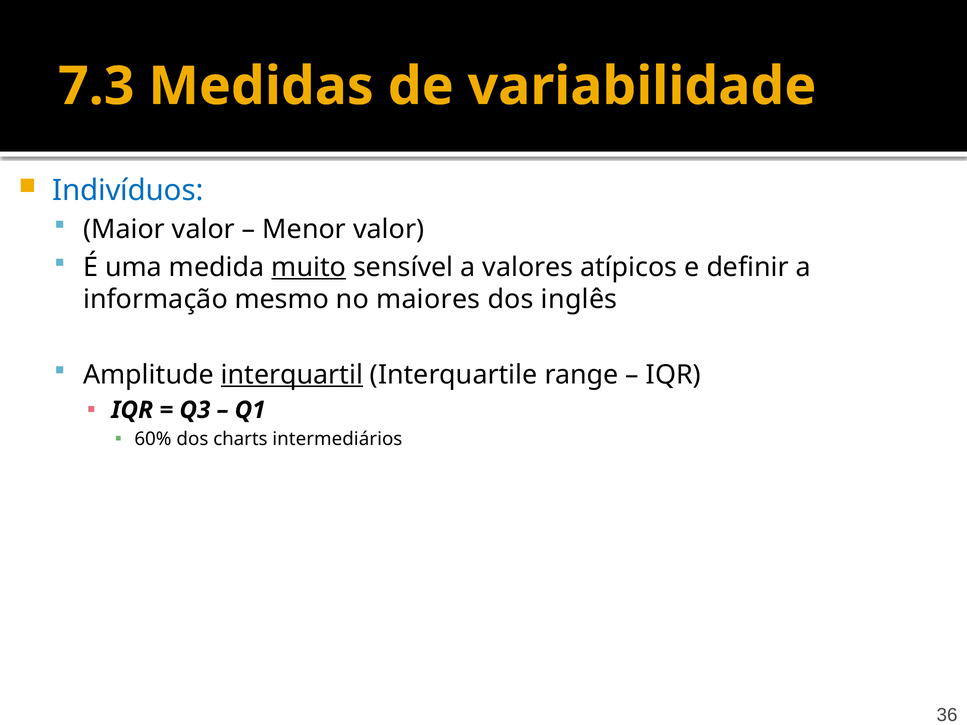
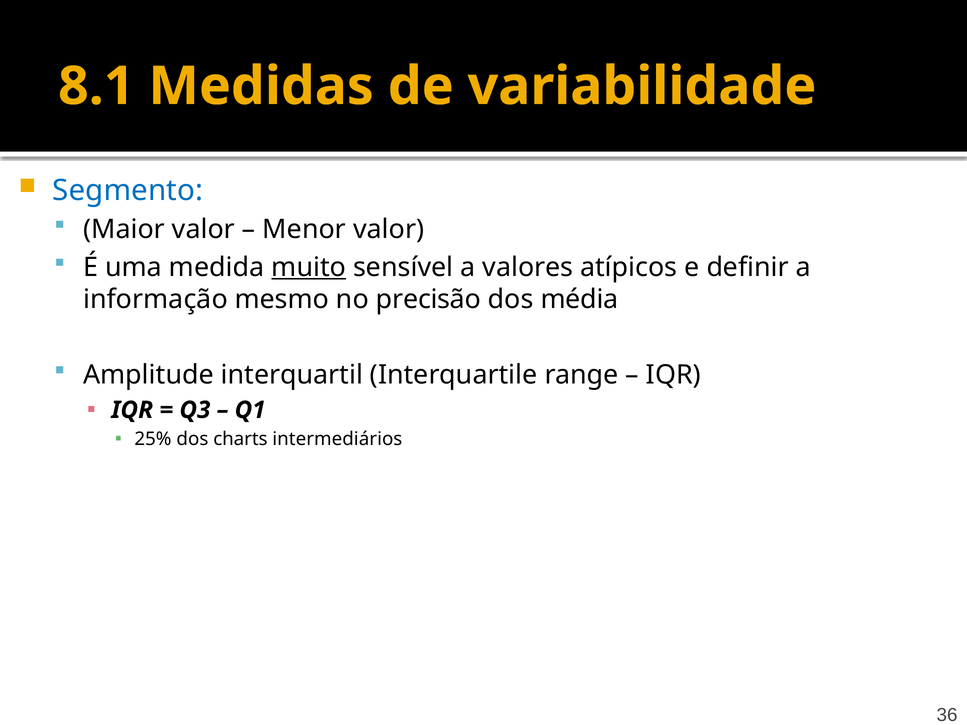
7.3: 7.3 -> 8.1
Indivíduos: Indivíduos -> Segmento
maiores: maiores -> precisão
inglês: inglês -> média
interquartil underline: present -> none
60%: 60% -> 25%
